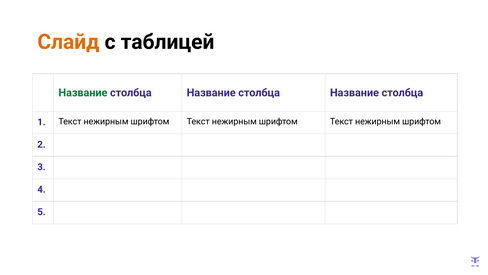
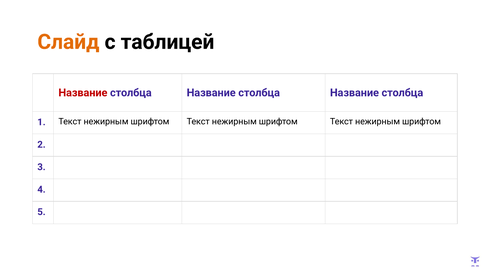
Название at (83, 93) colour: green -> red
